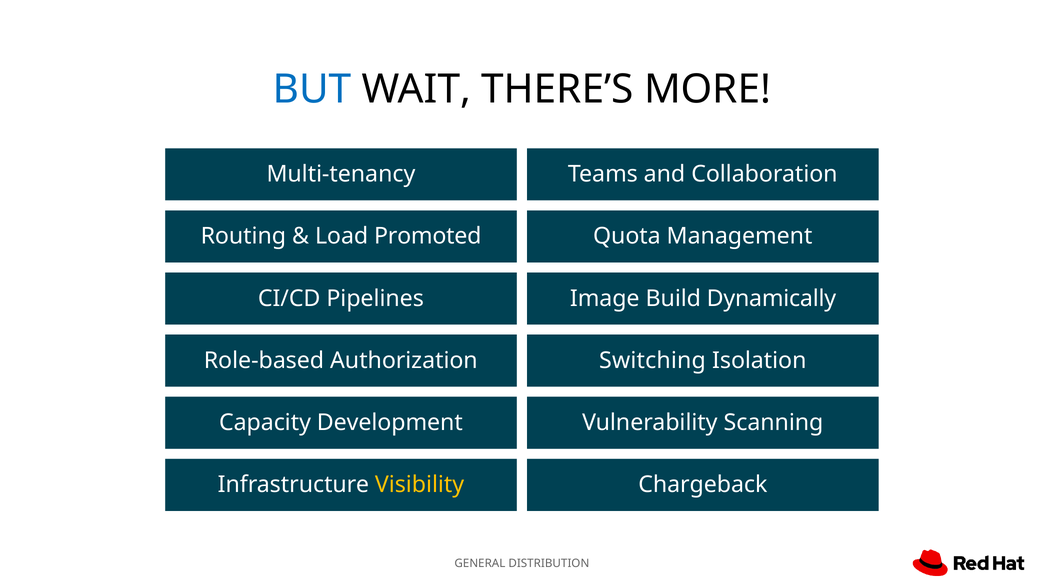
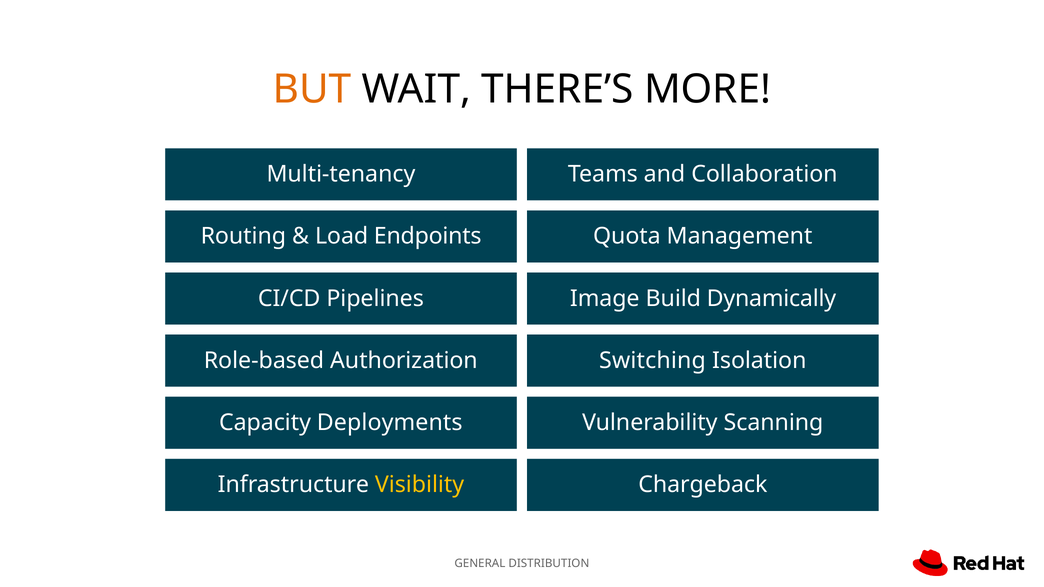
BUT colour: blue -> orange
Promoted: Promoted -> Endpoints
Development: Development -> Deployments
